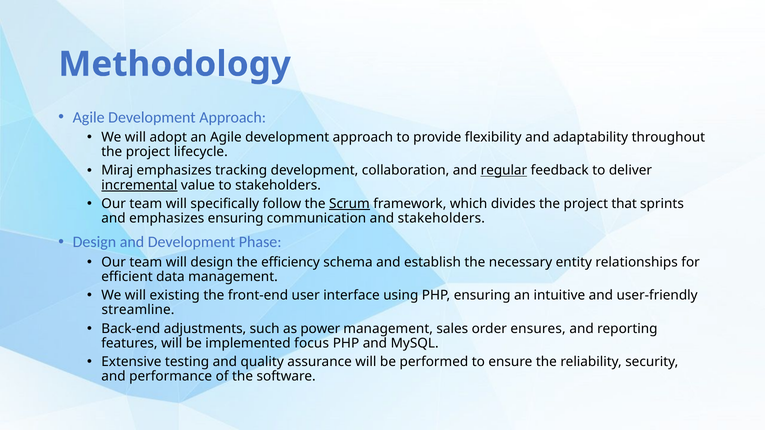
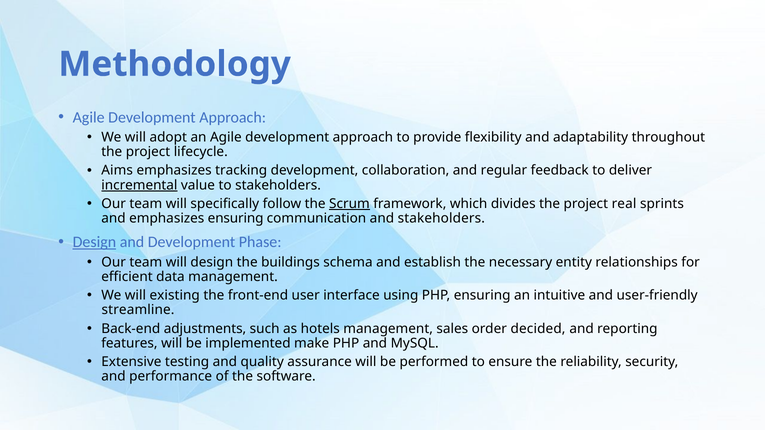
Miraj: Miraj -> Aims
regular underline: present -> none
that: that -> real
Design at (94, 242) underline: none -> present
efficiency: efficiency -> buildings
power: power -> hotels
ensures: ensures -> decided
focus: focus -> make
